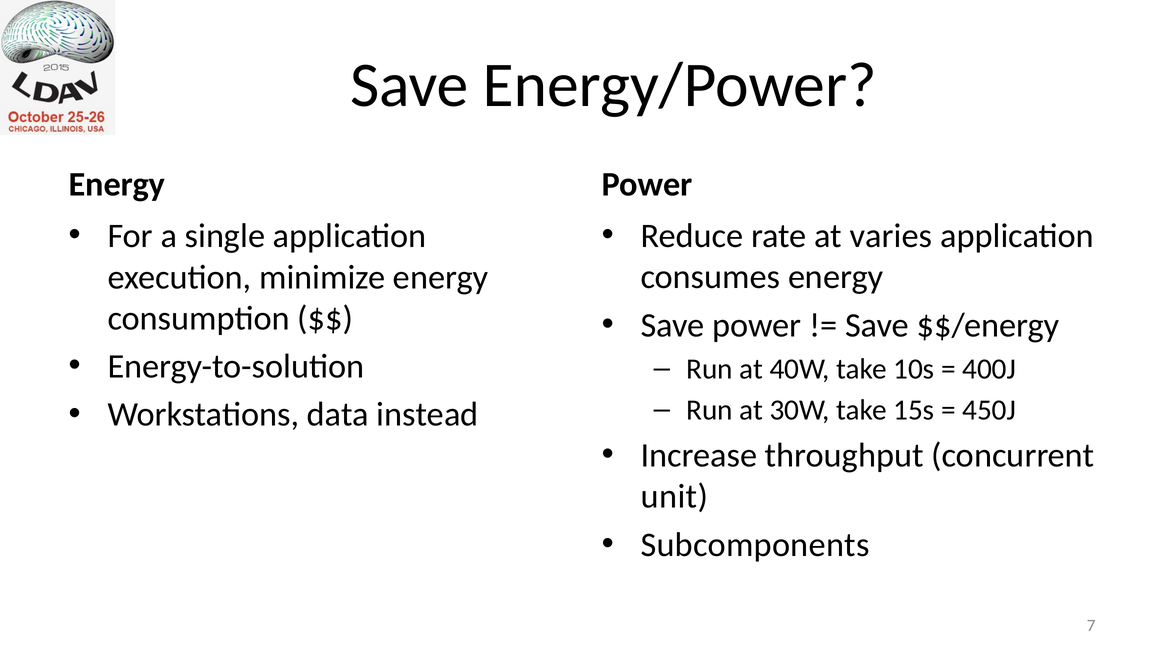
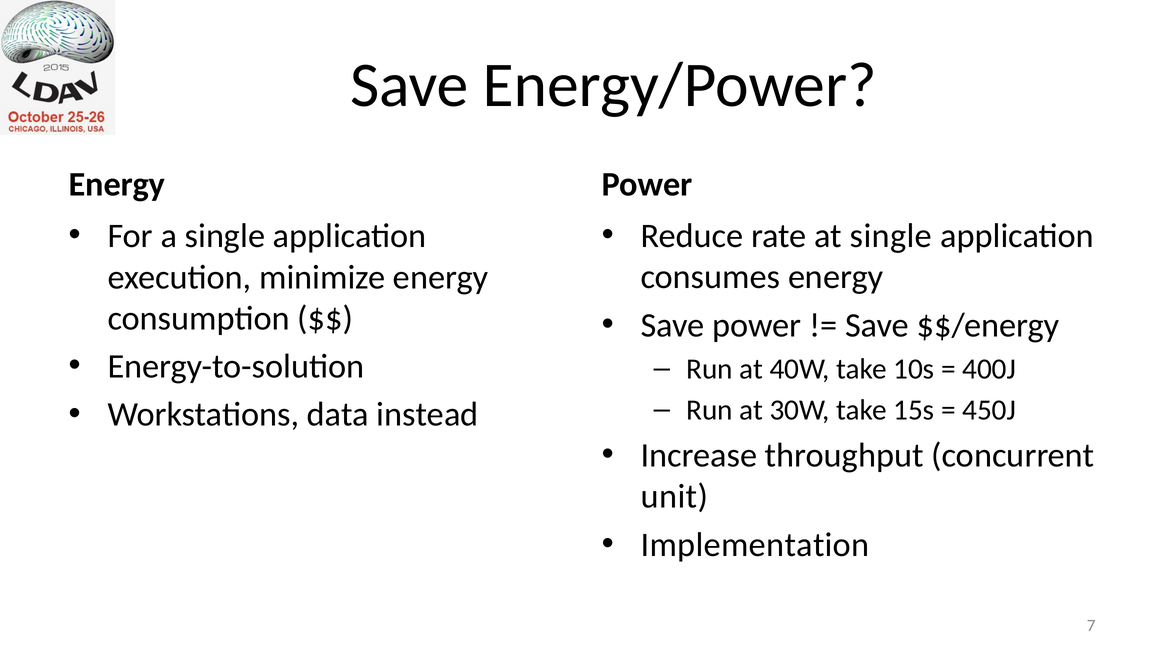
at varies: varies -> single
Subcomponents: Subcomponents -> Implementation
